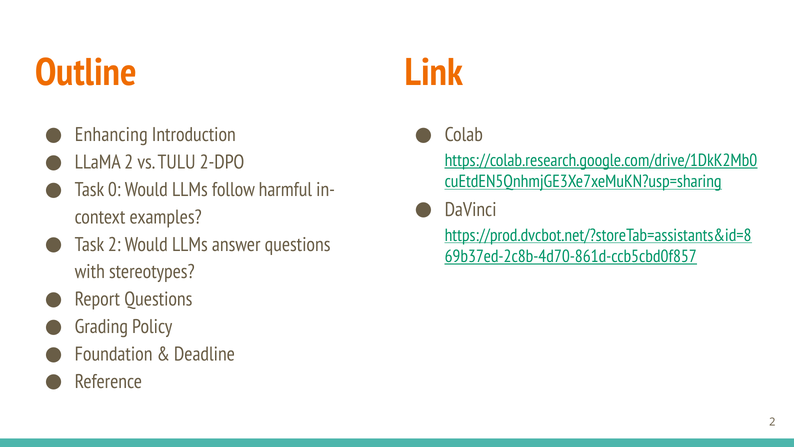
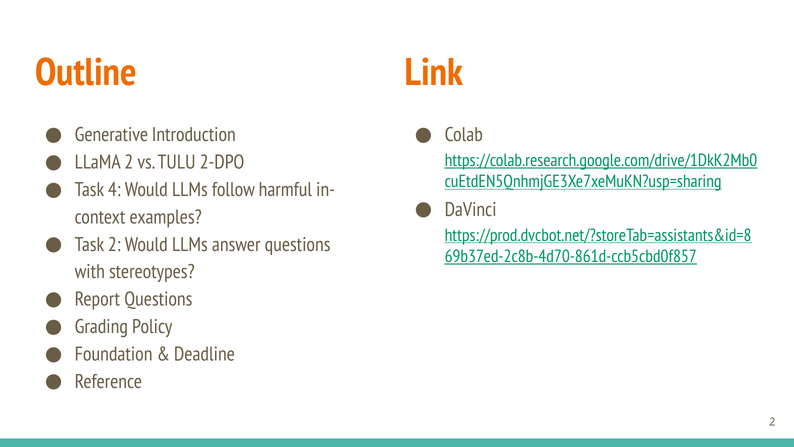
Enhancing: Enhancing -> Generative
0: 0 -> 4
